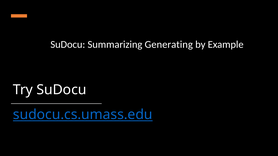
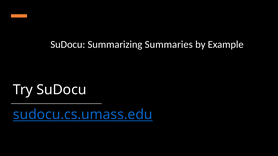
Generating: Generating -> Summaries
